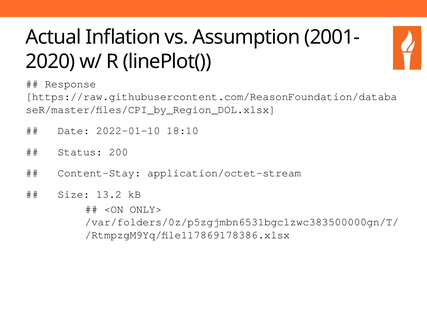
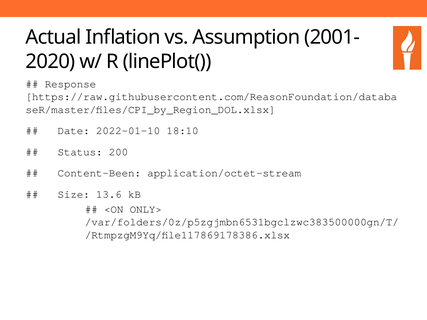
Content-Stay: Content-Stay -> Content-Been
13.2: 13.2 -> 13.6
